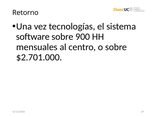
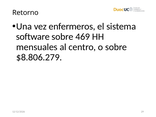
tecnologías: tecnologías -> enfermeros
900: 900 -> 469
$2.701.000: $2.701.000 -> $8.806.279
